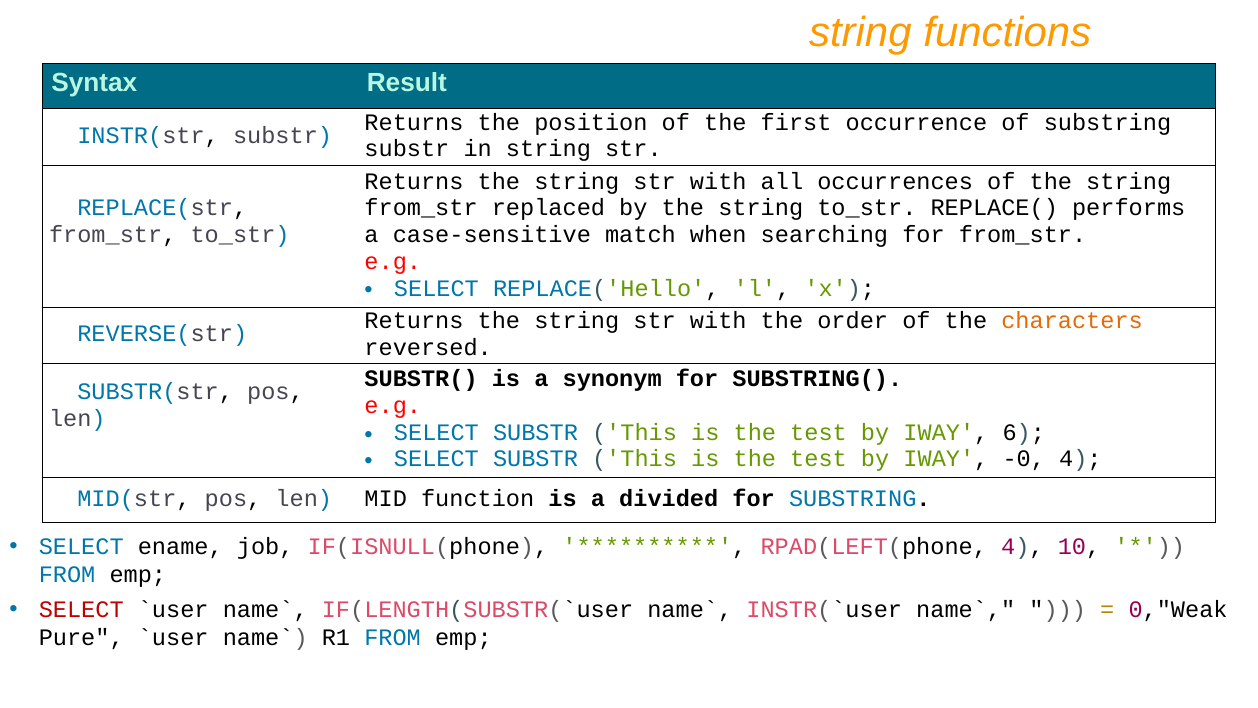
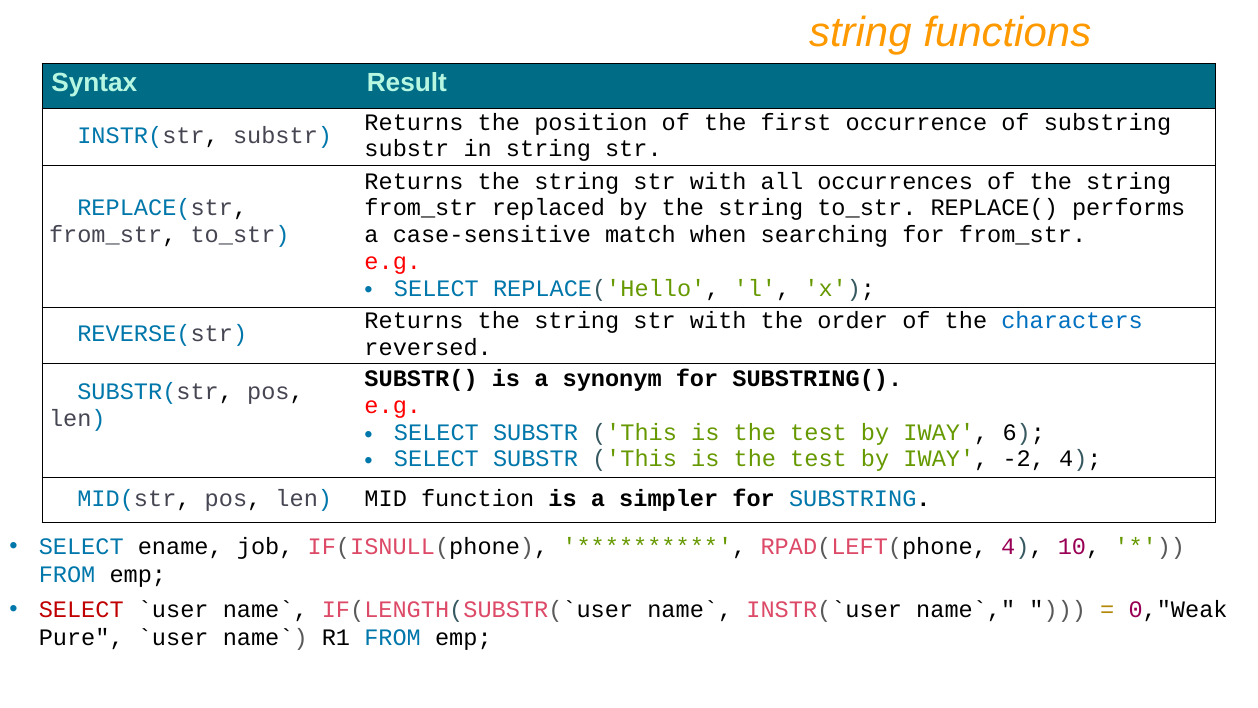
characters colour: orange -> blue
-0: -0 -> -2
divided: divided -> simpler
